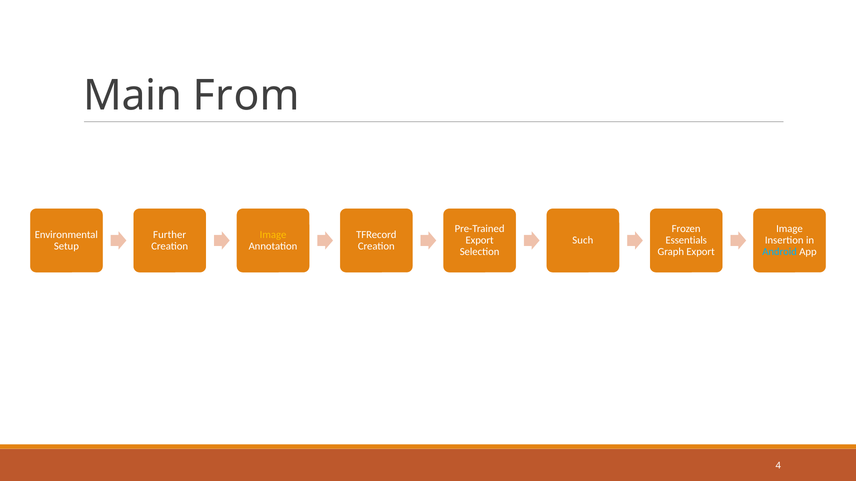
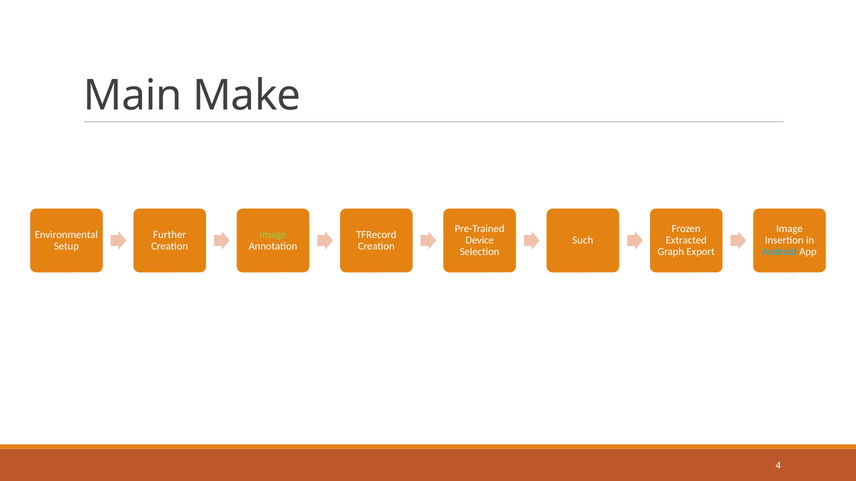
From: From -> Make
Image at (273, 235) colour: yellow -> light green
Export at (480, 241): Export -> Device
Essentials: Essentials -> Extracted
